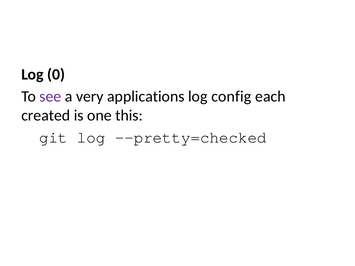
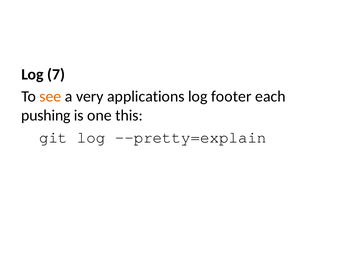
0: 0 -> 7
see colour: purple -> orange
config: config -> footer
created: created -> pushing
--pretty=checked: --pretty=checked -> --pretty=explain
